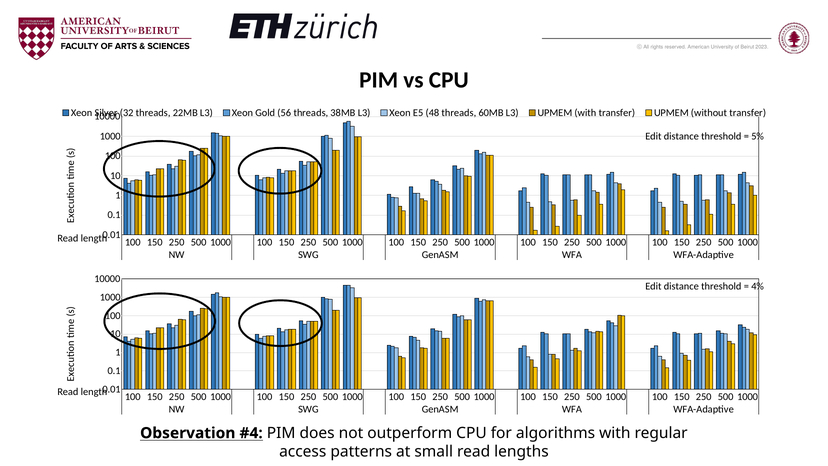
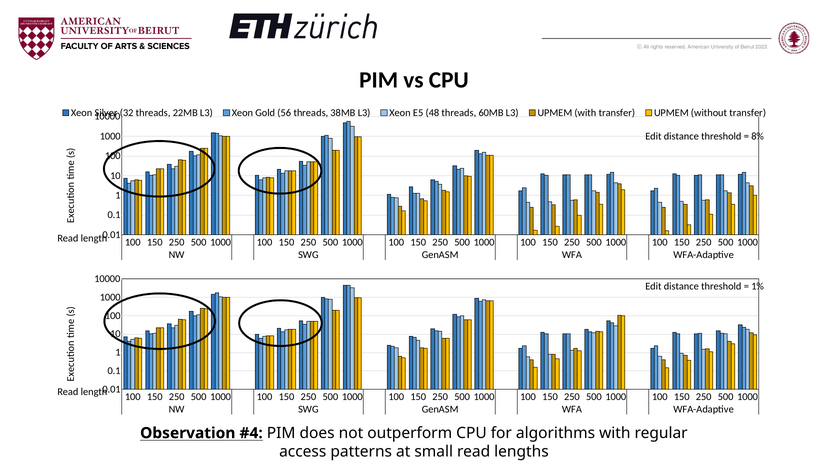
5%: 5% -> 8%
4%: 4% -> 1%
